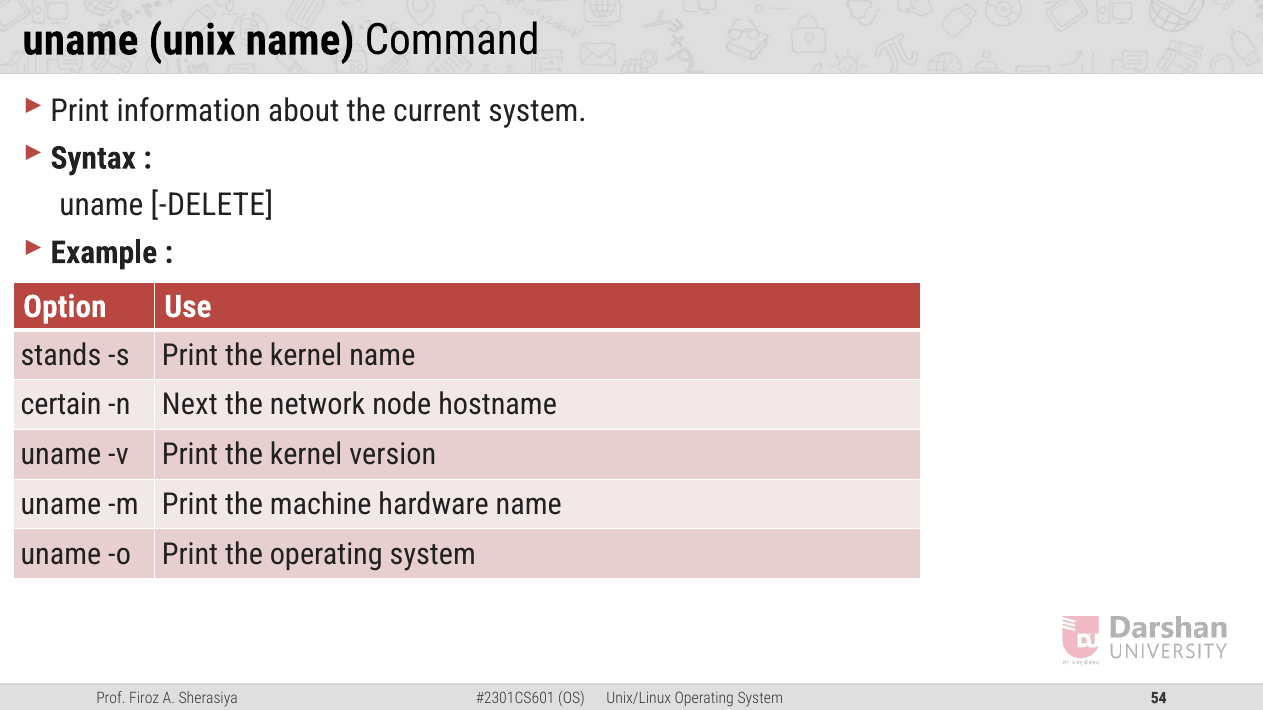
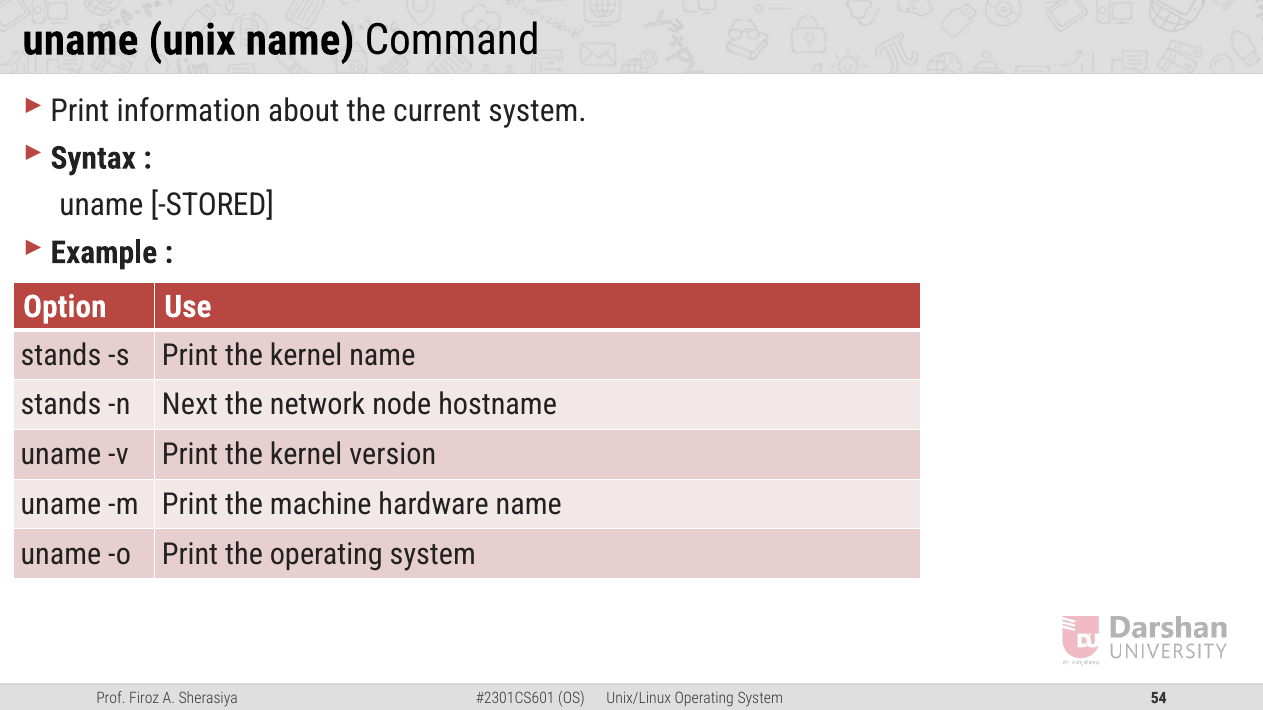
DELETE: DELETE -> STORED
certain at (61, 405): certain -> stands
